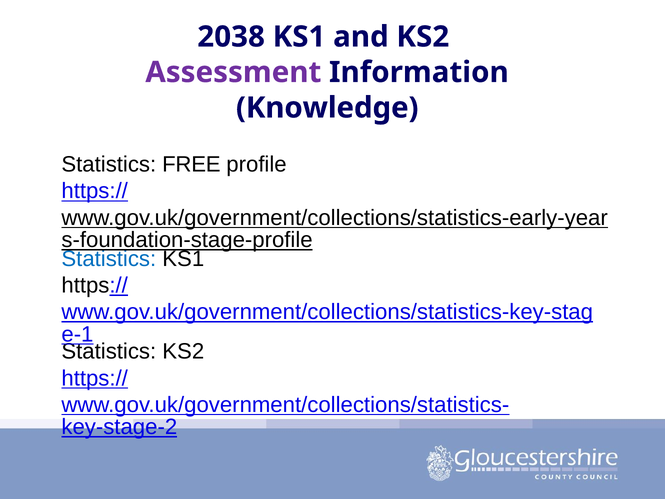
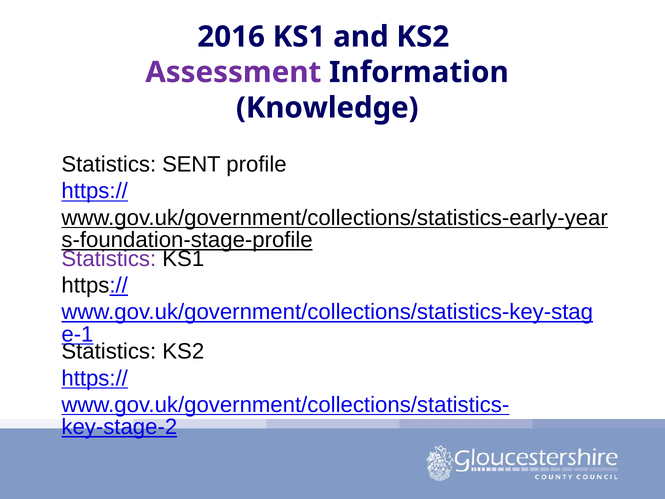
2038: 2038 -> 2016
FREE: FREE -> SENT
Statistics at (109, 259) colour: blue -> purple
